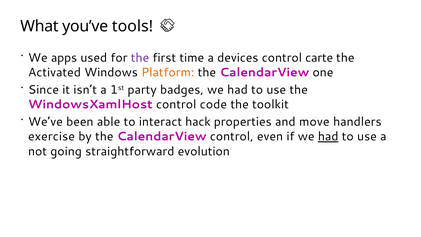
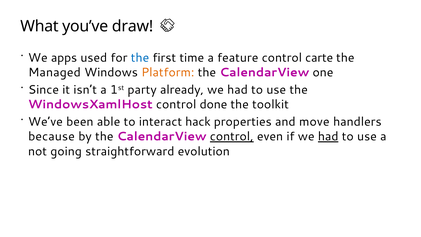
tools: tools -> draw
the at (140, 58) colour: purple -> blue
devices: devices -> feature
Activated: Activated -> Managed
badges: badges -> already
code: code -> done
exercise: exercise -> because
control at (232, 136) underline: none -> present
